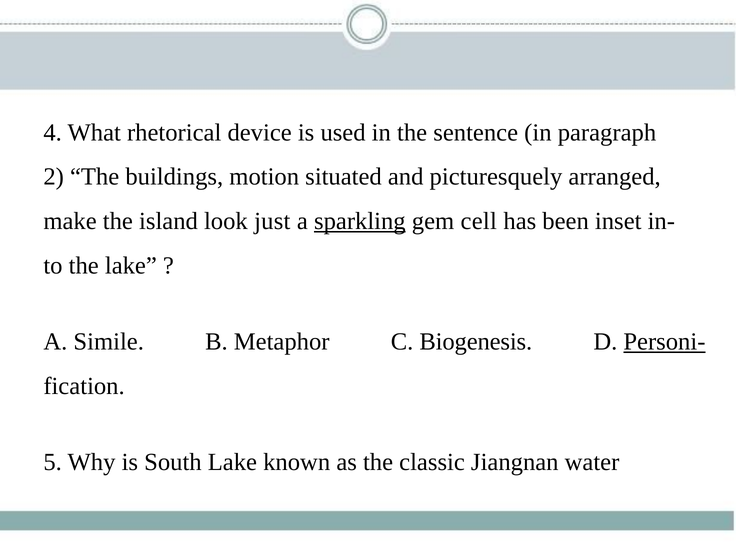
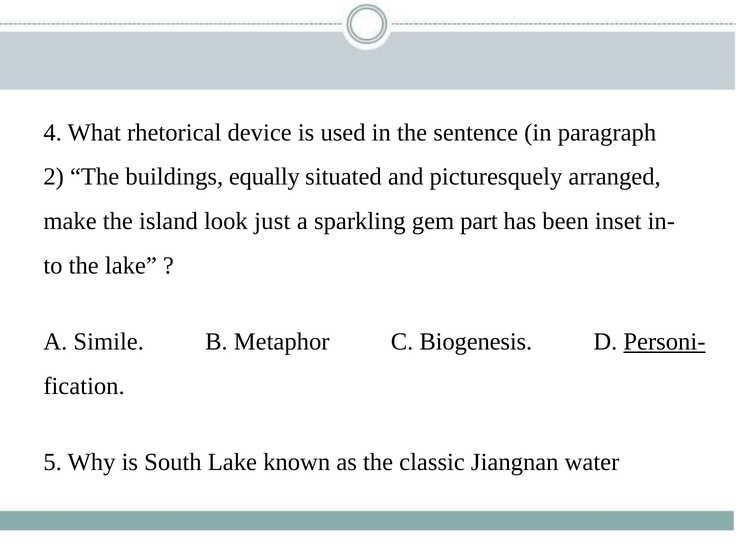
motion: motion -> equally
sparkling underline: present -> none
cell: cell -> part
